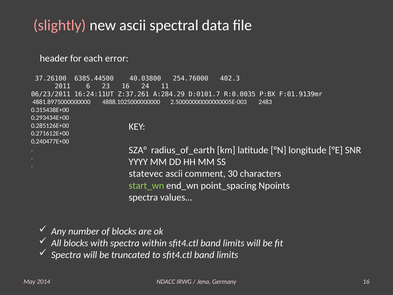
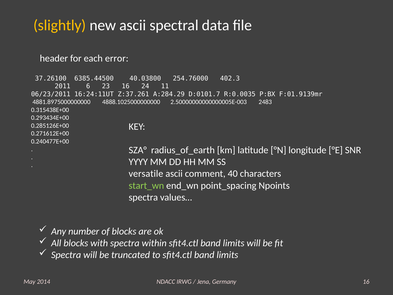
slightly colour: pink -> yellow
statevec: statevec -> versatile
30: 30 -> 40
